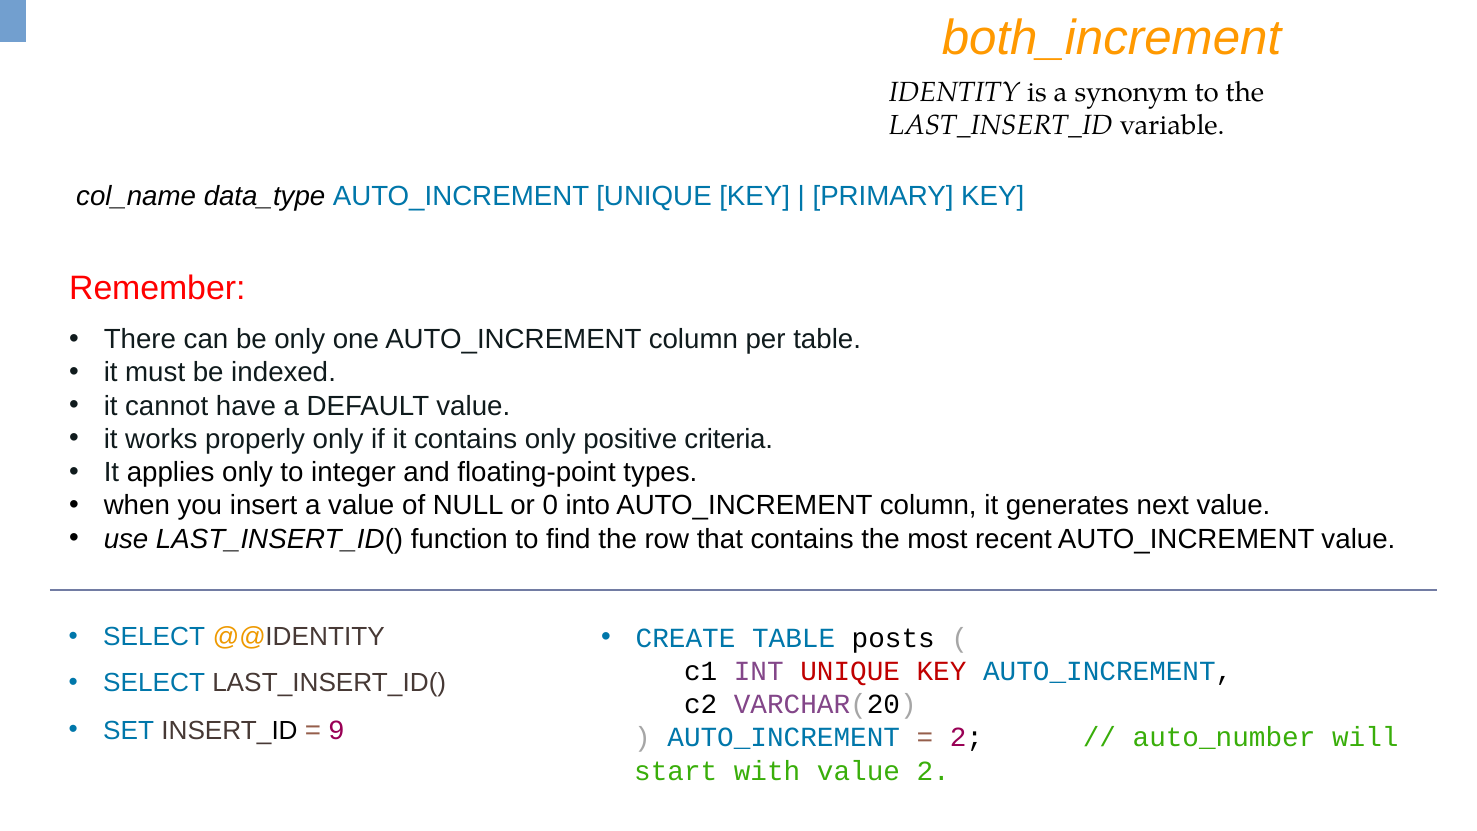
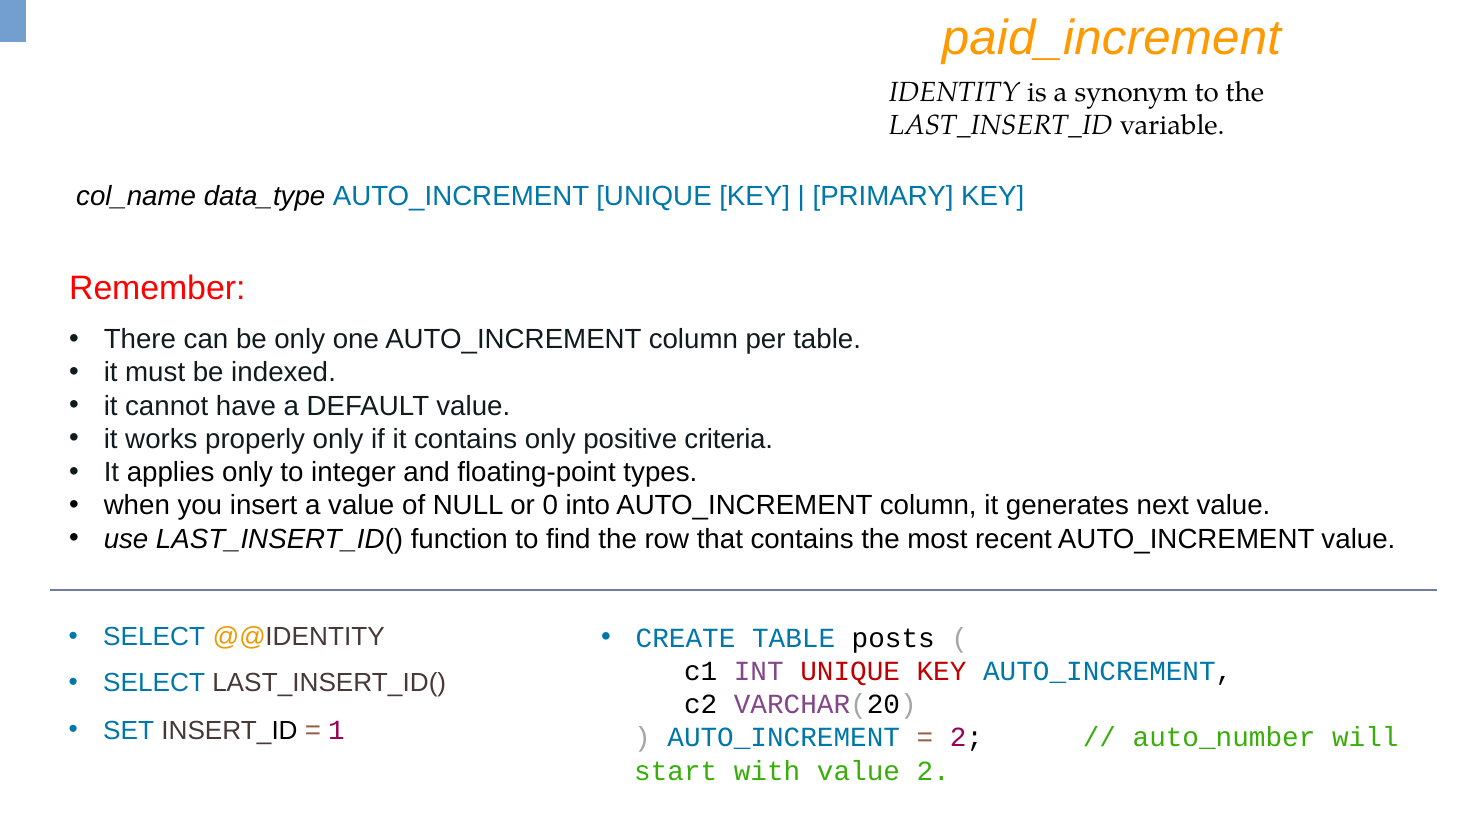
both_increment: both_increment -> paid_increment
9: 9 -> 1
